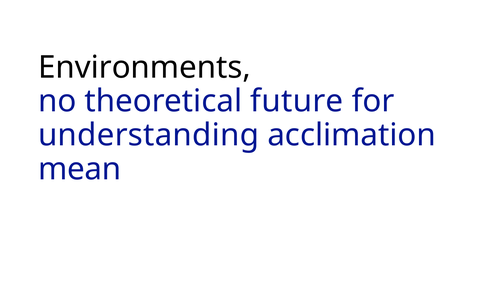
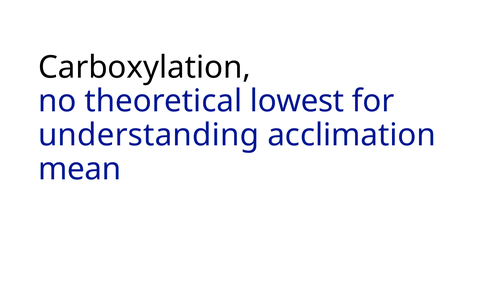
Environments: Environments -> Carboxylation
future: future -> lowest
